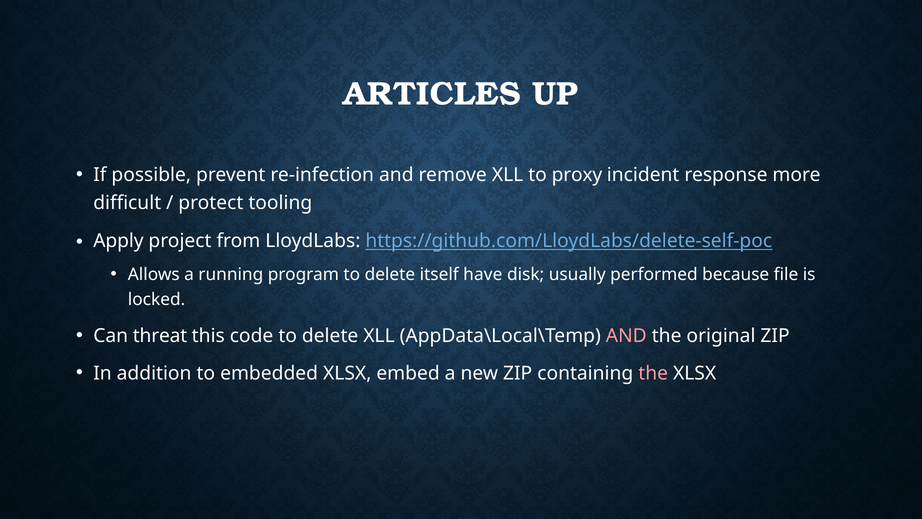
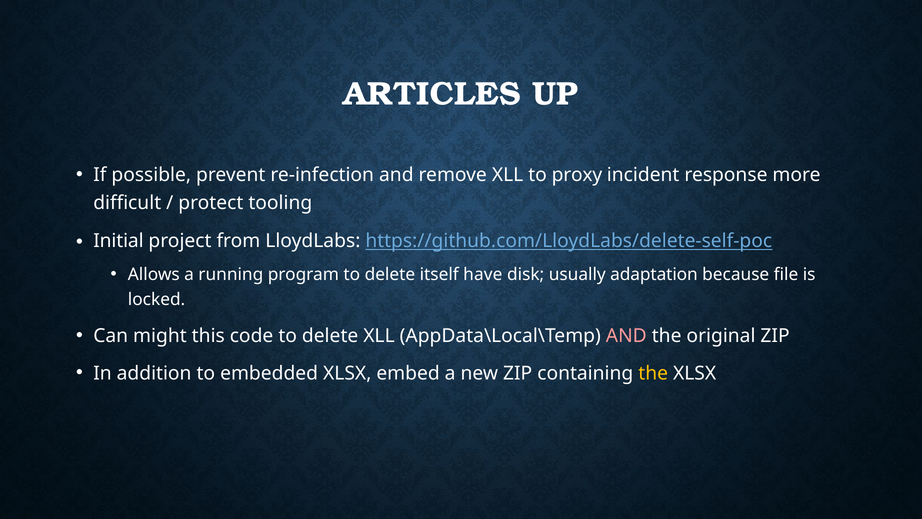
Apply: Apply -> Initial
performed: performed -> adaptation
threat: threat -> might
the at (653, 373) colour: pink -> yellow
